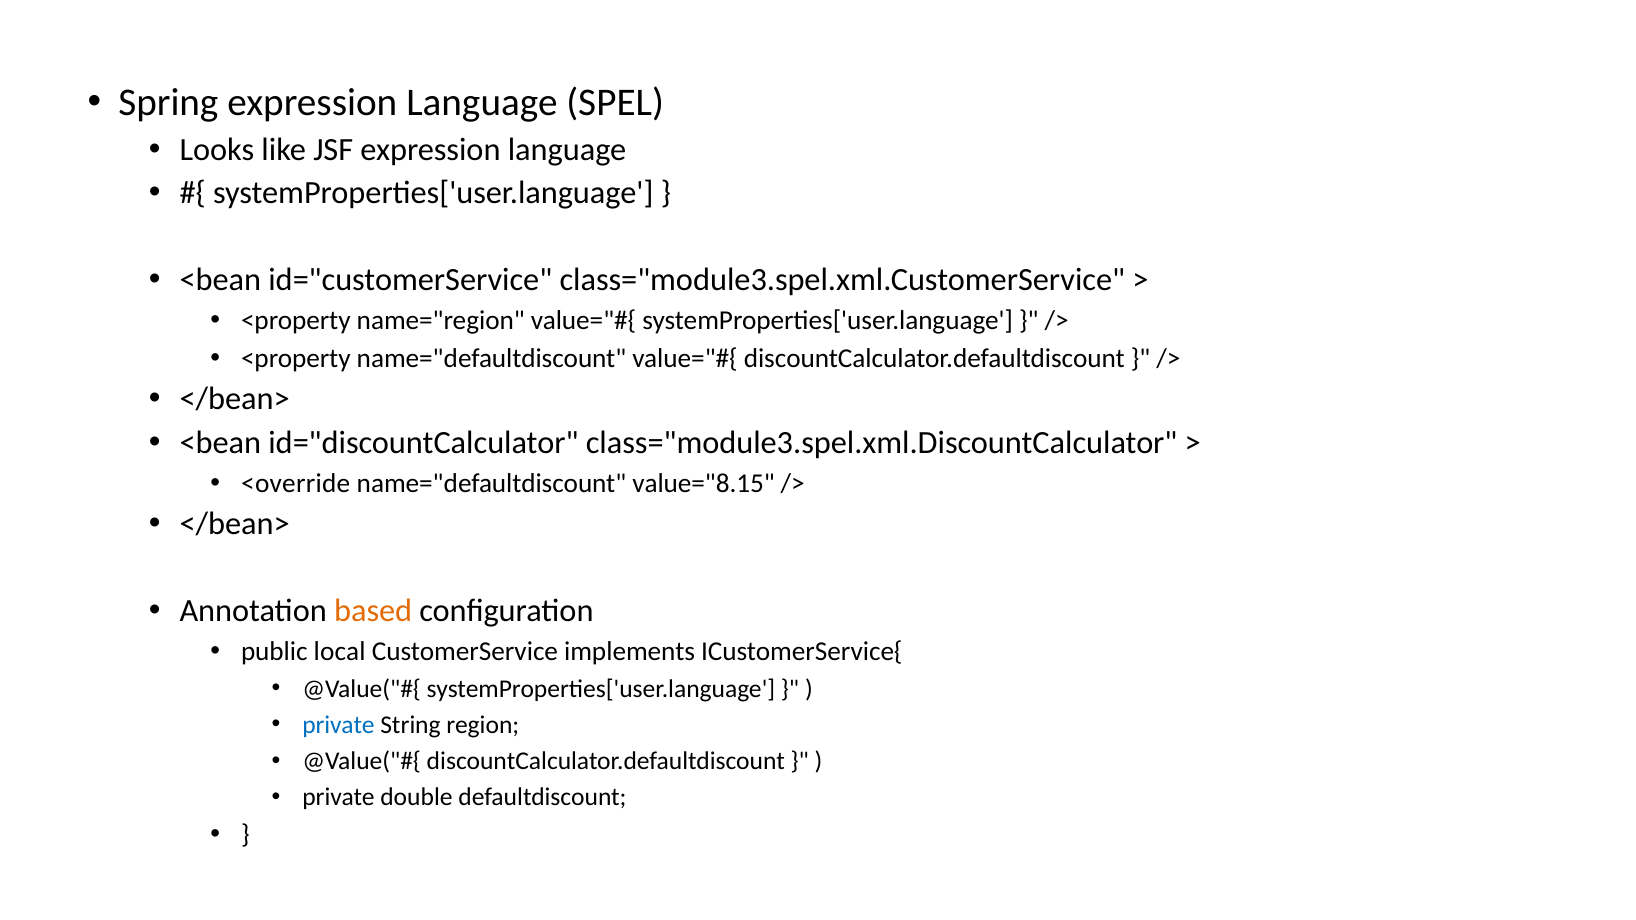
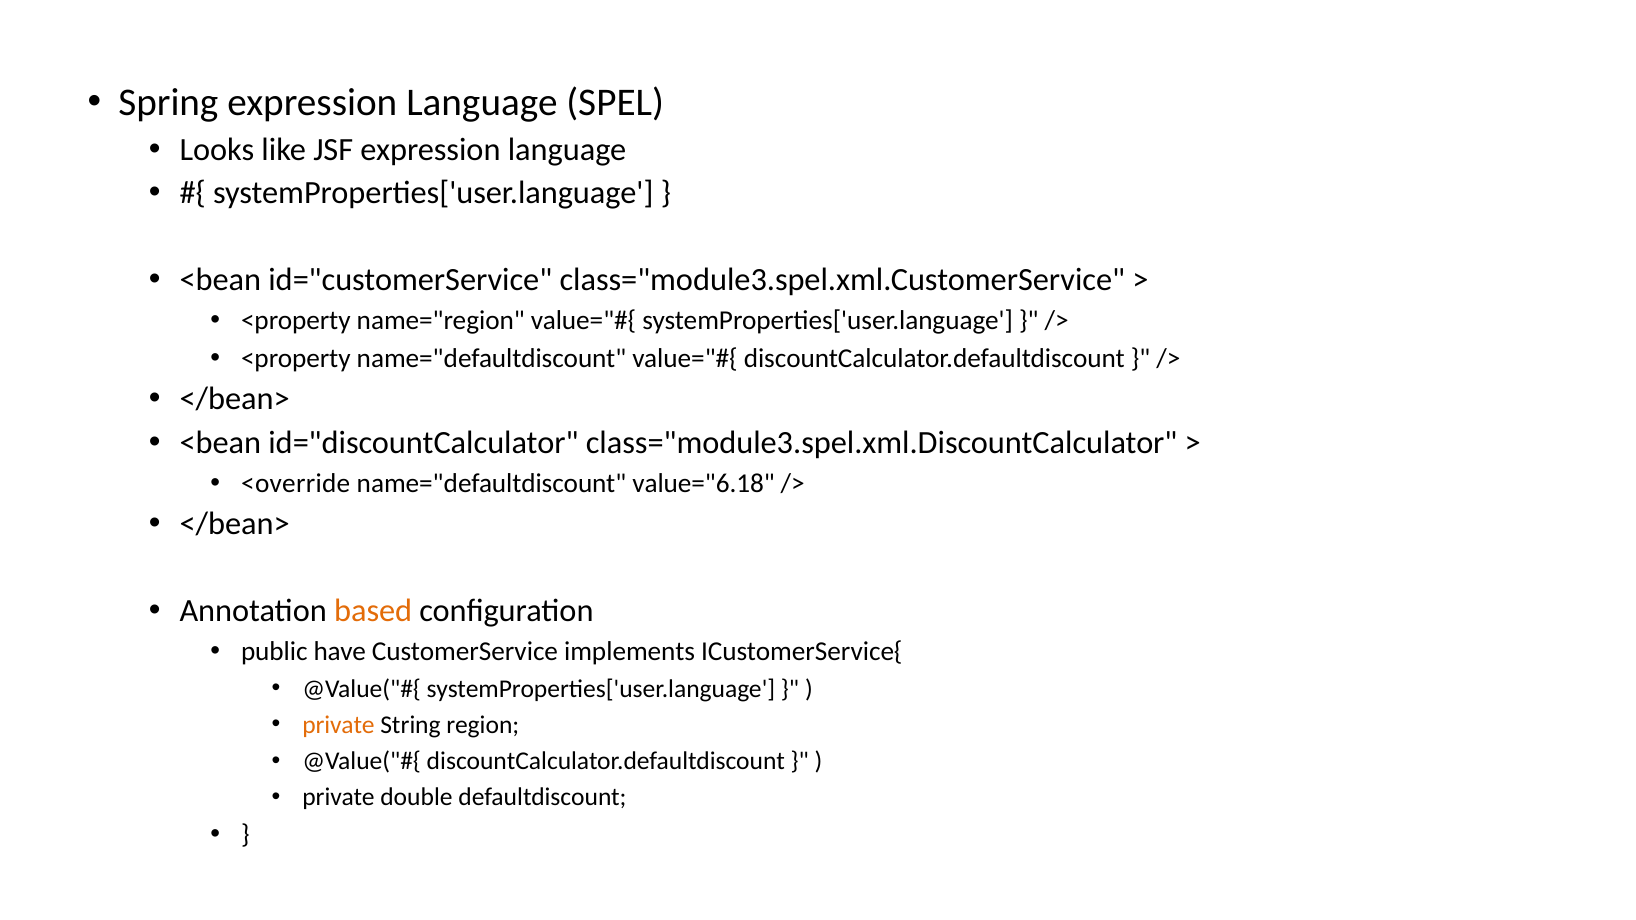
value="8.15: value="8.15 -> value="6.18
local: local -> have
private at (338, 725) colour: blue -> orange
